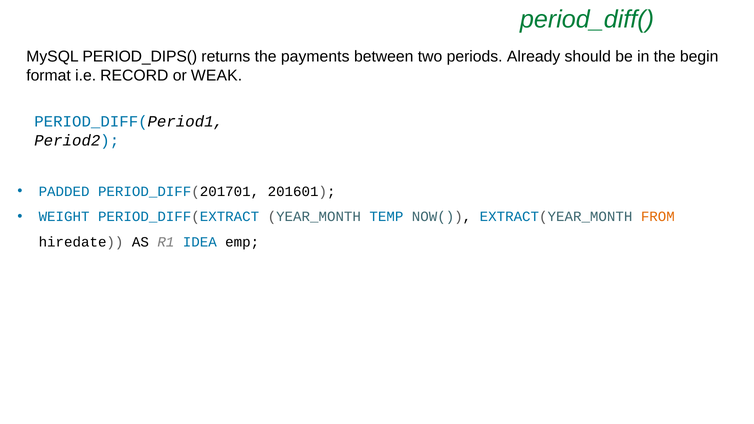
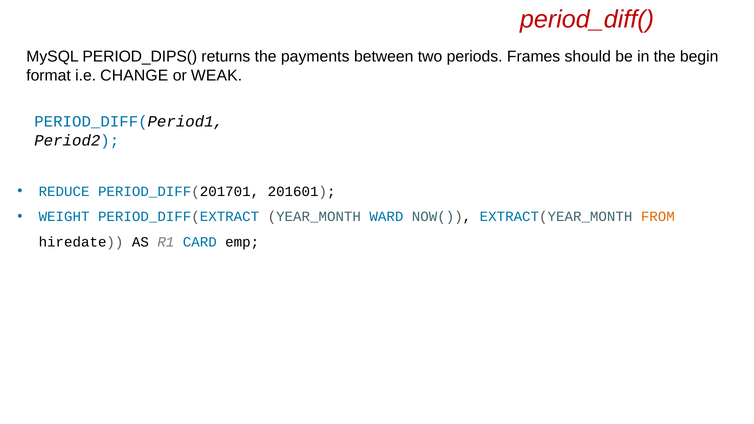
period_diff( colour: green -> red
Already: Already -> Frames
RECORD: RECORD -> CHANGE
PADDED: PADDED -> REDUCE
TEMP: TEMP -> WARD
IDEA: IDEA -> CARD
